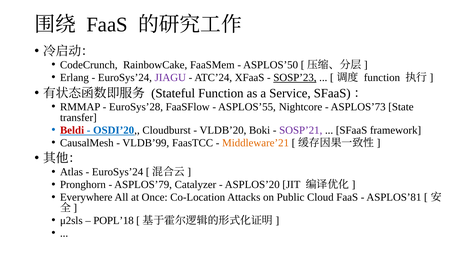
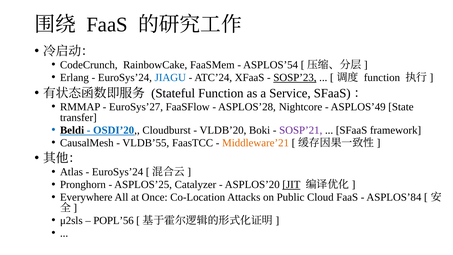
ASPLOS’50: ASPLOS’50 -> ASPLOS’54
JIAGU colour: purple -> blue
EuroSys’28: EuroSys’28 -> EuroSys’27
ASPLOS’55: ASPLOS’55 -> ASPLOS’28
ASPLOS’73: ASPLOS’73 -> ASPLOS’49
Beldi colour: red -> black
VLDB’99: VLDB’99 -> VLDB’55
ASPLOS’79: ASPLOS’79 -> ASPLOS’25
JIT underline: none -> present
ASPLOS’81: ASPLOS’81 -> ASPLOS’84
POPL’18: POPL’18 -> POPL’56
